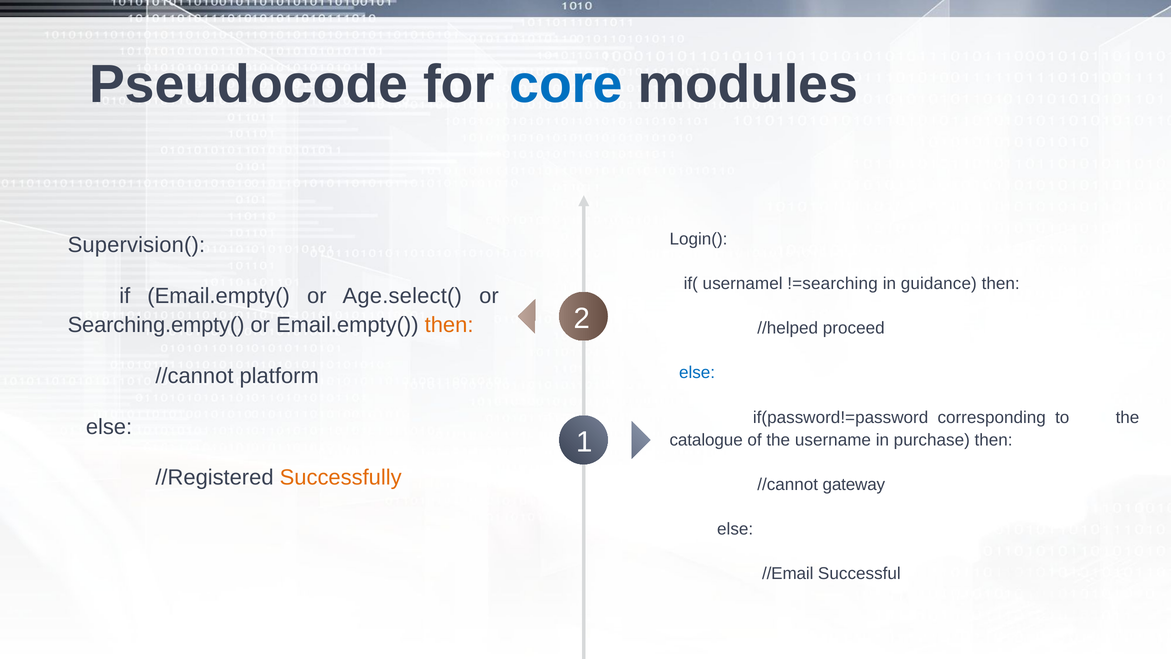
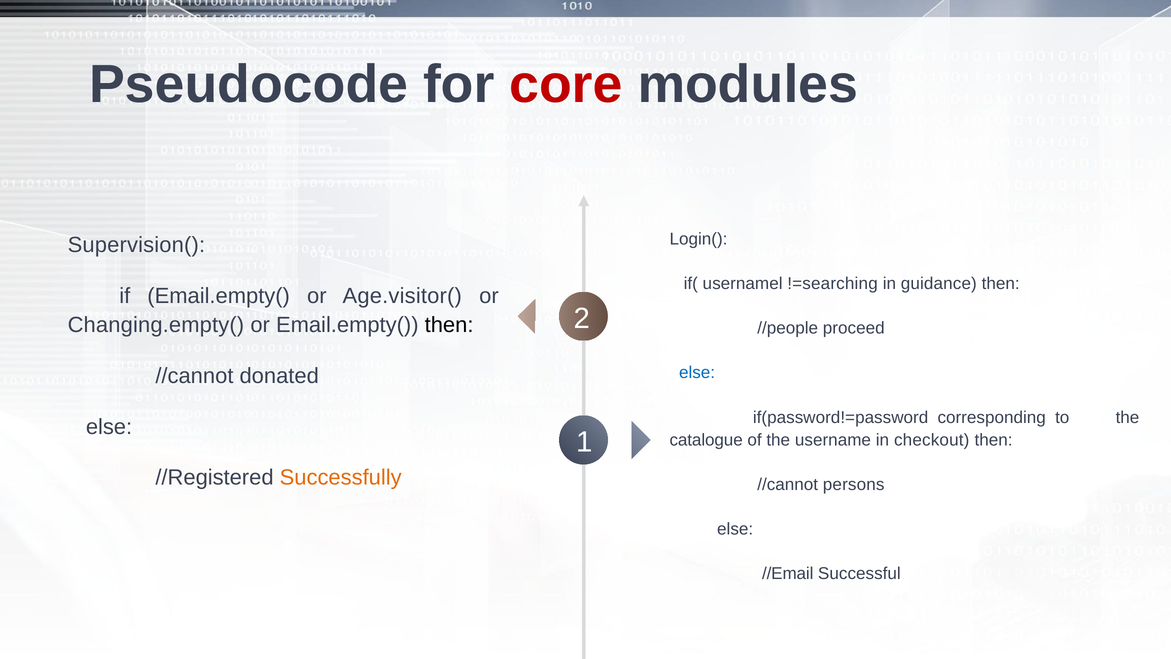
core colour: blue -> red
Age.select(: Age.select( -> Age.visitor(
Searching.empty(: Searching.empty( -> Changing.empty(
then at (449, 325) colour: orange -> black
//helped: //helped -> //people
platform: platform -> donated
purchase: purchase -> checkout
gateway: gateway -> persons
